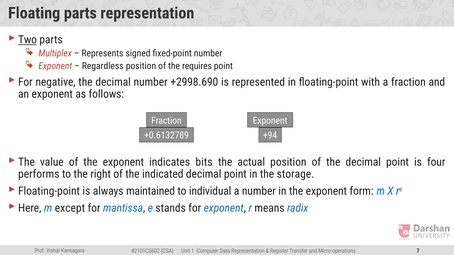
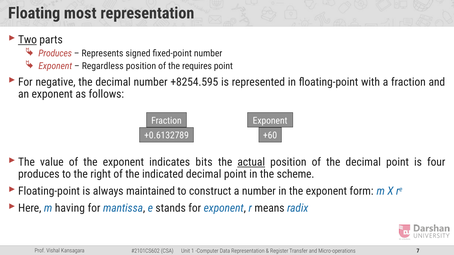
Floating parts: parts -> most
Multiplex at (55, 54): Multiplex -> Produces
+2998.690: +2998.690 -> +8254.595
+94: +94 -> +60
actual underline: none -> present
performs at (39, 174): performs -> produces
storage: storage -> scheme
individual: individual -> construct
except: except -> having
